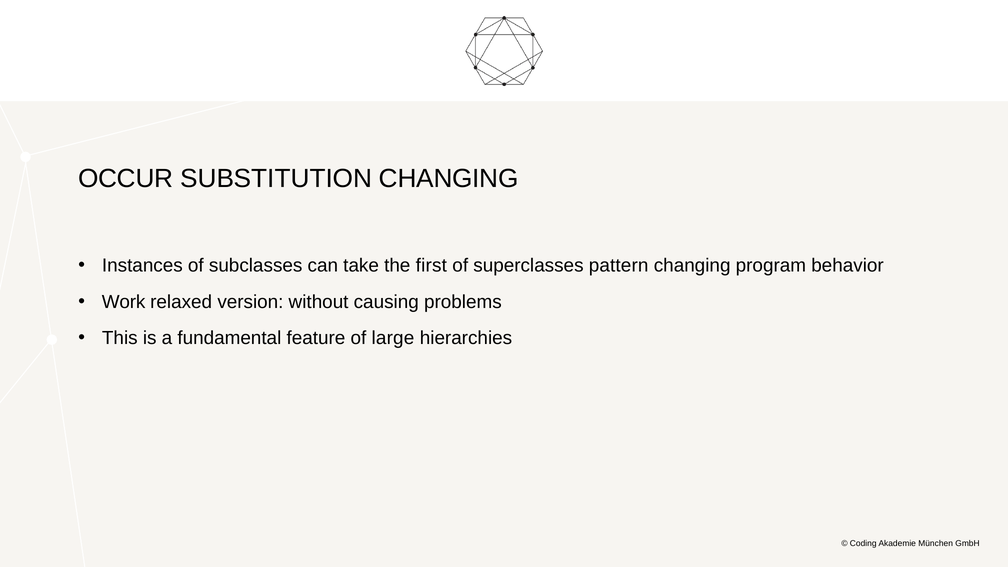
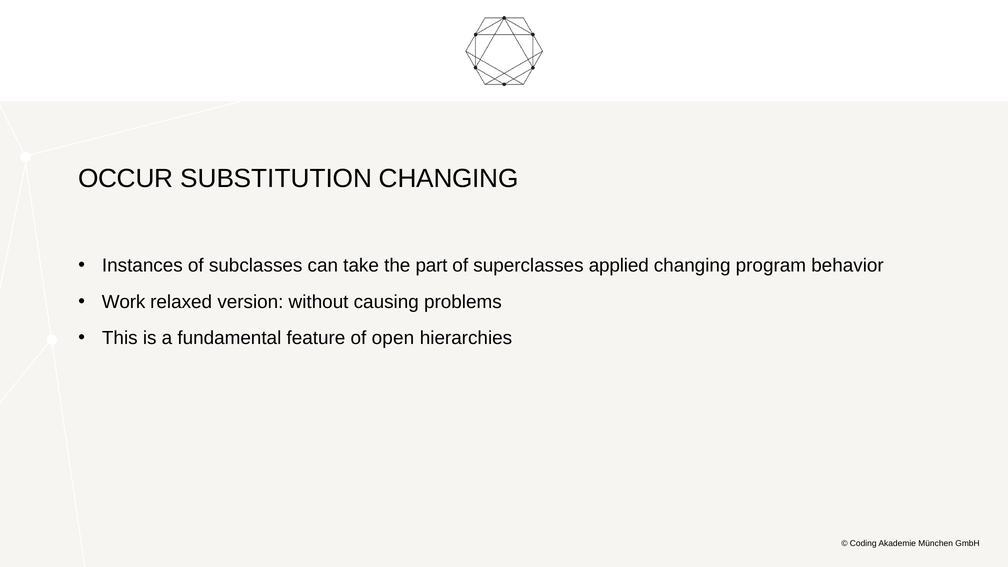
first: first -> part
pattern: pattern -> applied
large: large -> open
